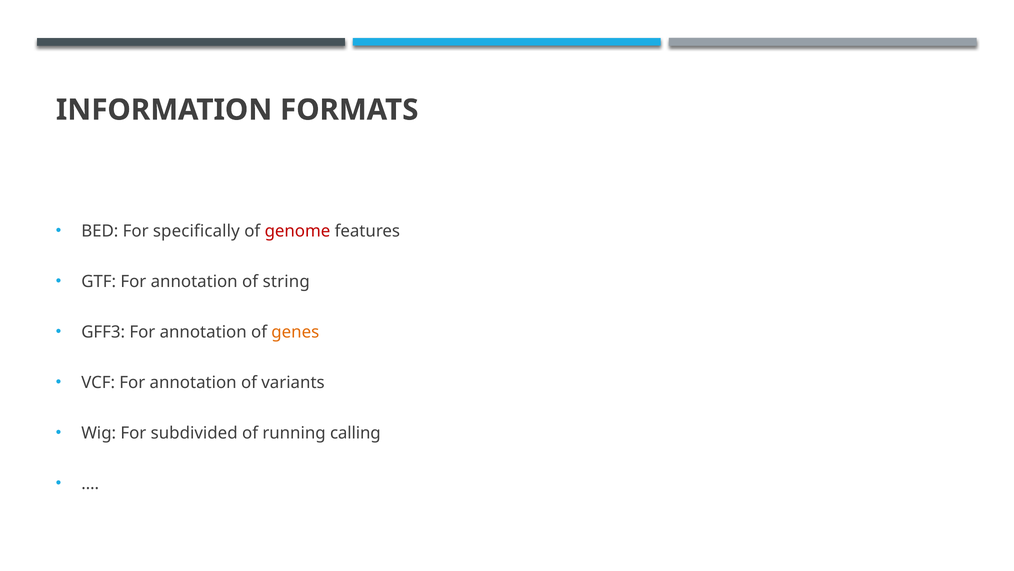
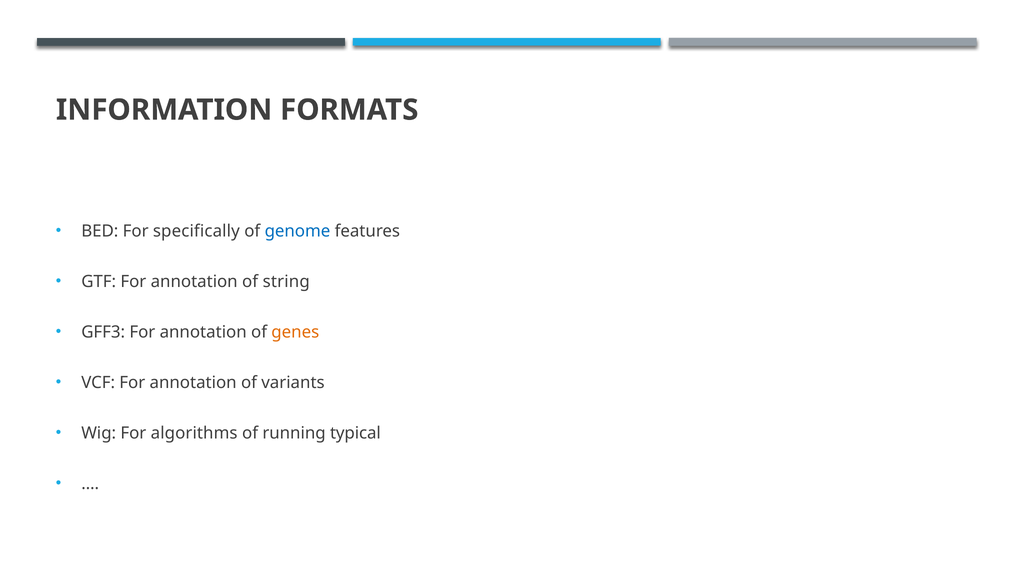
genome colour: red -> blue
subdivided: subdivided -> algorithms
calling: calling -> typical
